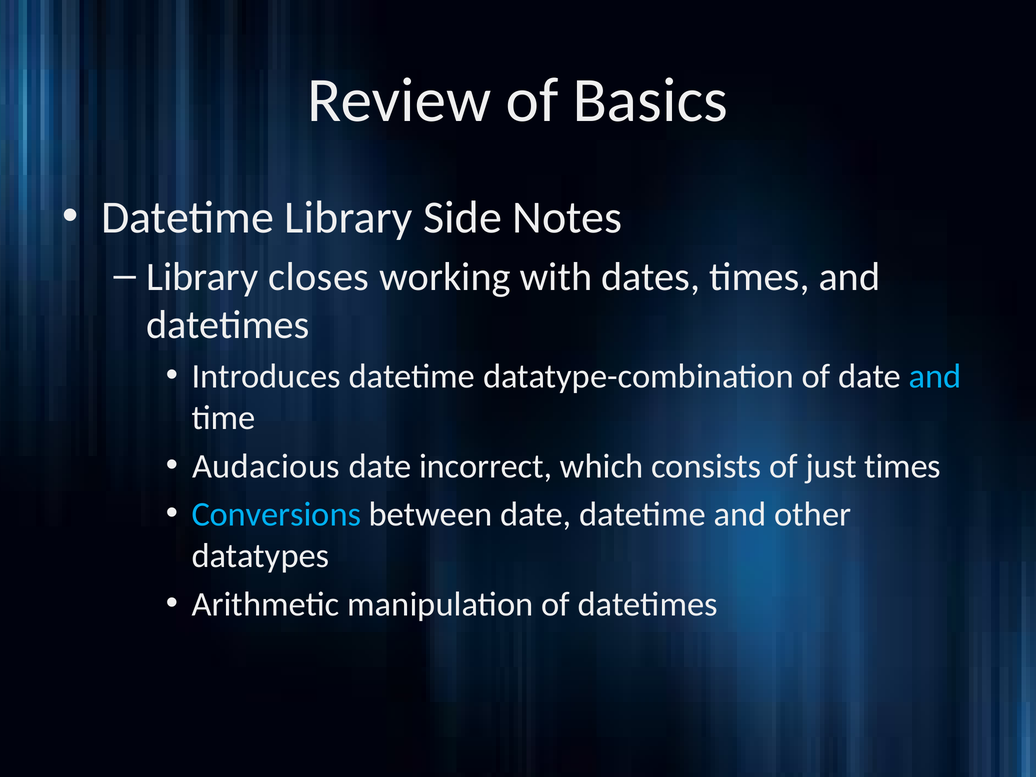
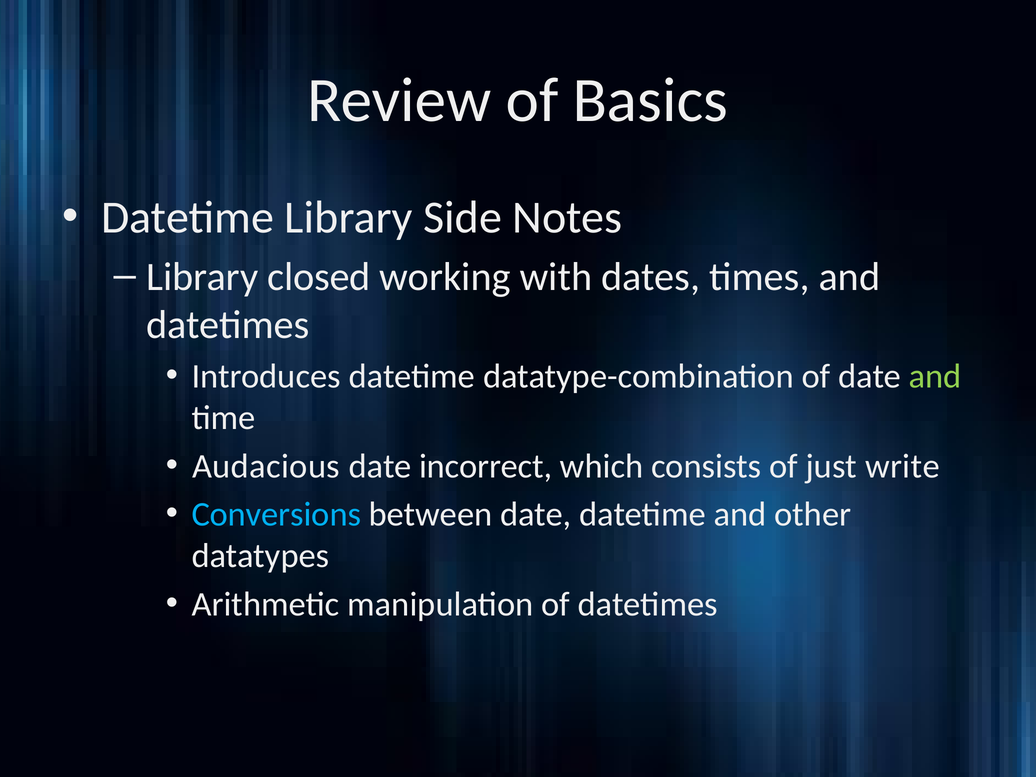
closes: closes -> closed
and at (935, 376) colour: light blue -> light green
just times: times -> write
